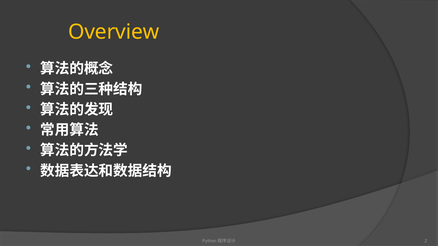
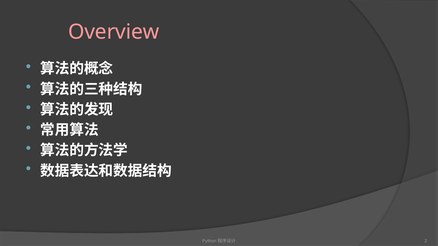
Overview colour: yellow -> pink
